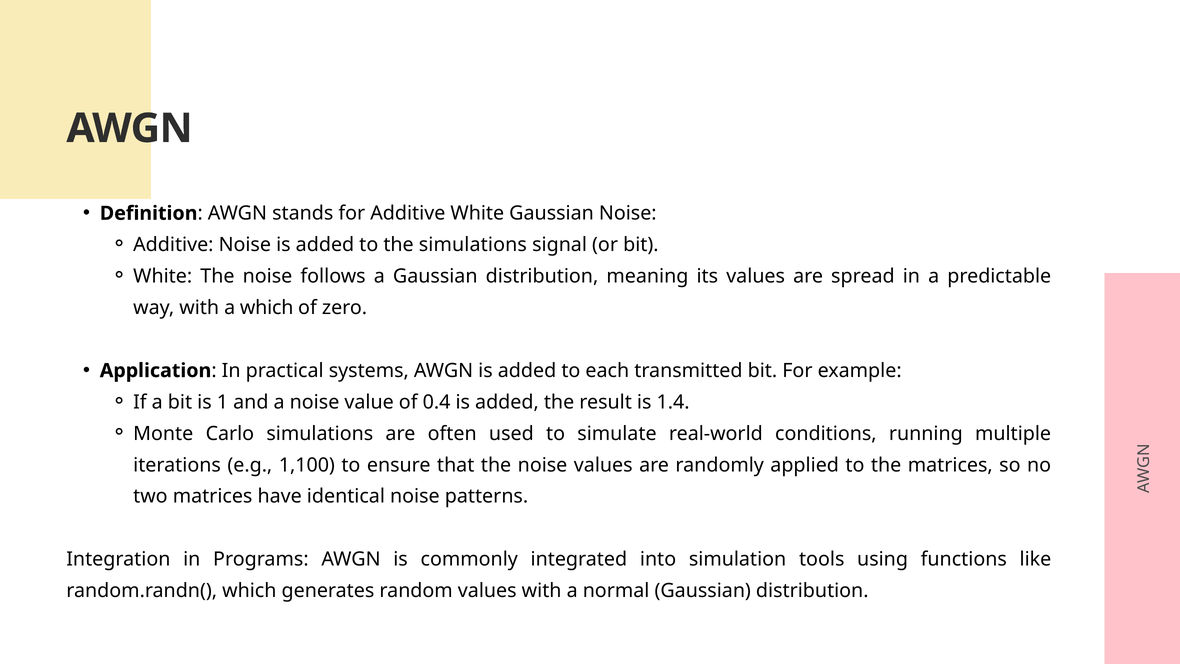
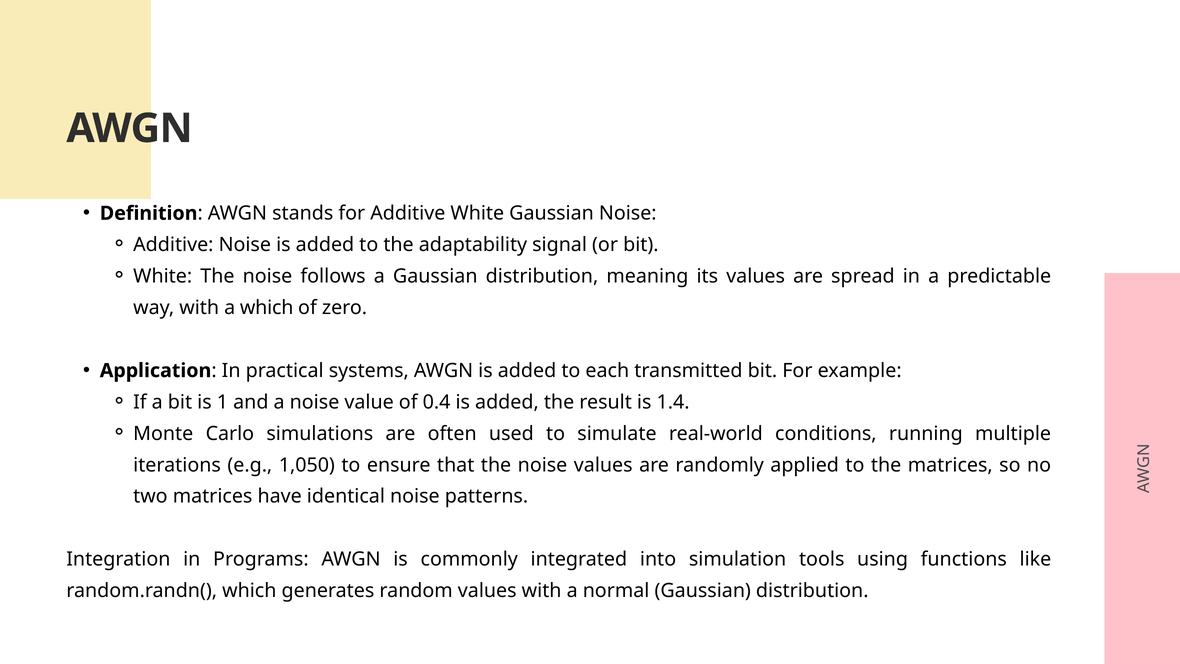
the simulations: simulations -> adaptability
1,100: 1,100 -> 1,050
